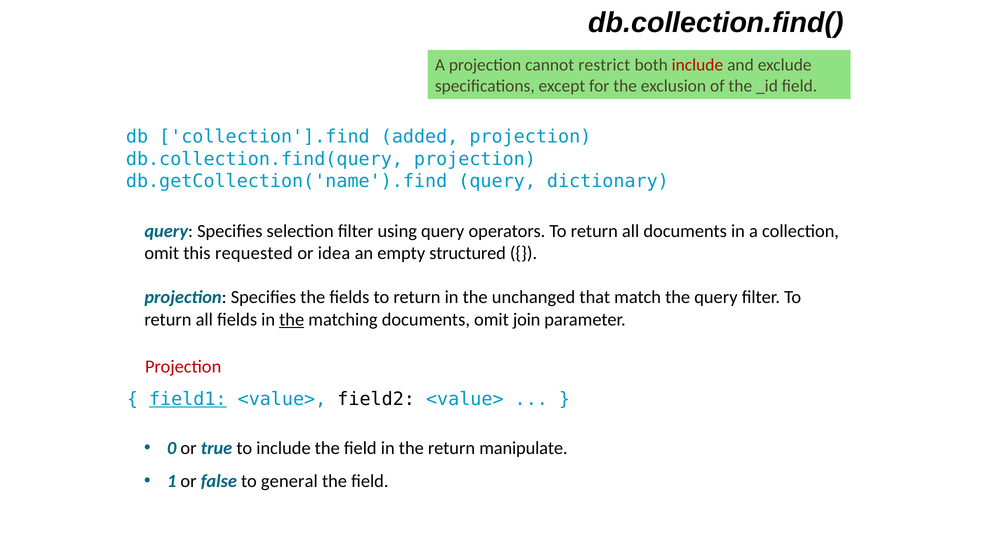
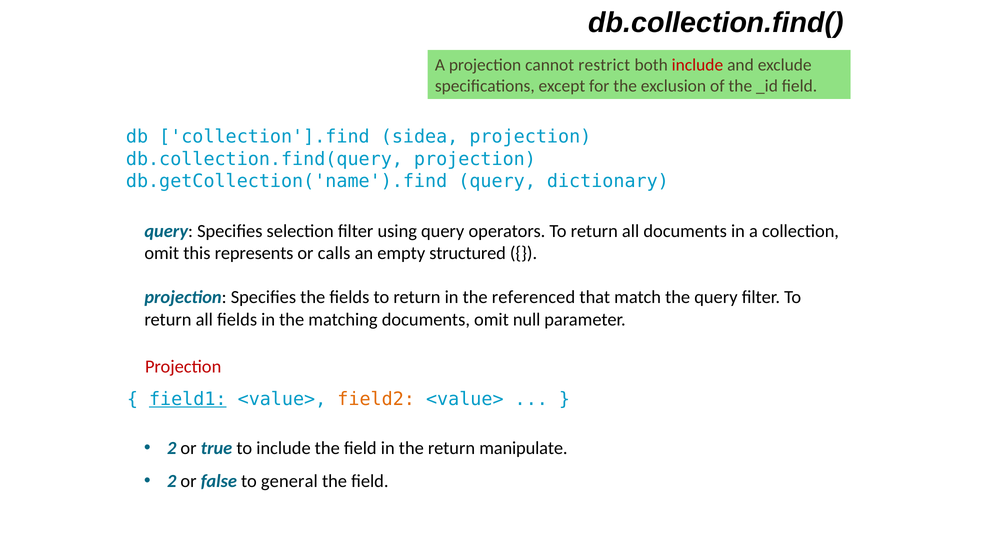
added: added -> sidea
requested: requested -> represents
idea: idea -> calls
unchanged: unchanged -> referenced
the at (292, 319) underline: present -> none
join: join -> null
field2 colour: black -> orange
0 at (172, 448): 0 -> 2
1 at (172, 481): 1 -> 2
